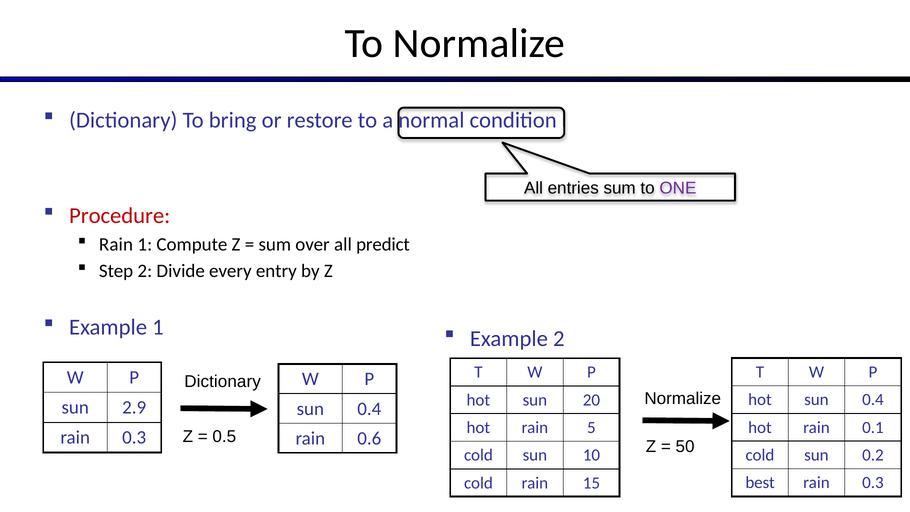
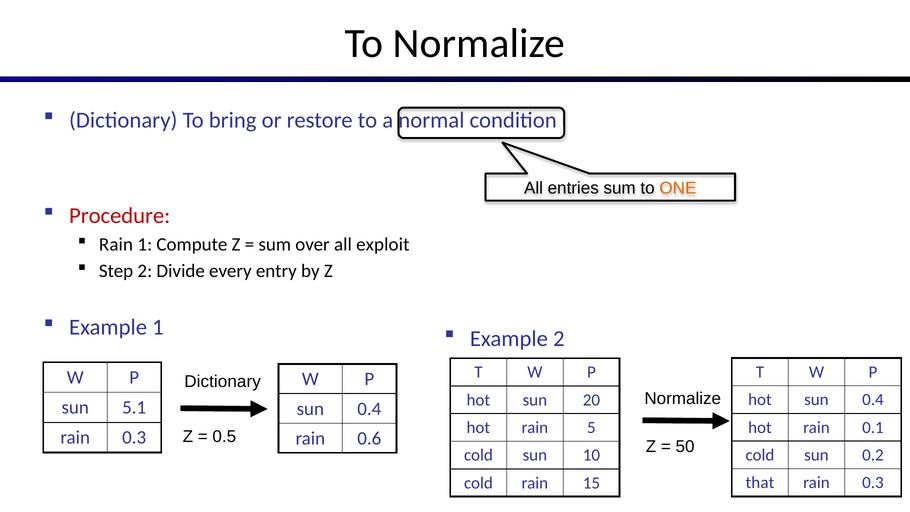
ONE colour: purple -> orange
predict: predict -> exploit
2.9: 2.9 -> 5.1
best: best -> that
